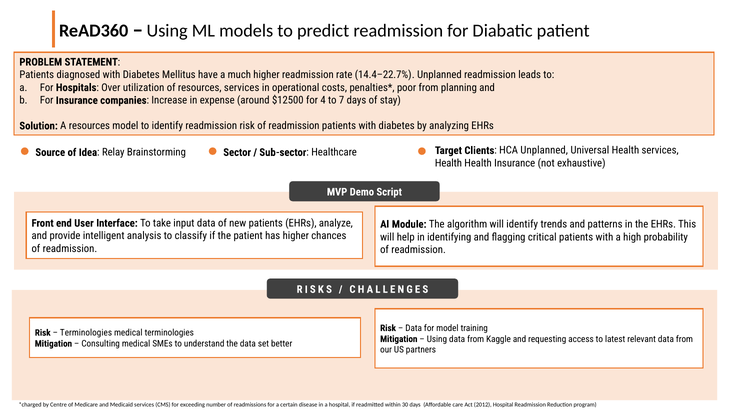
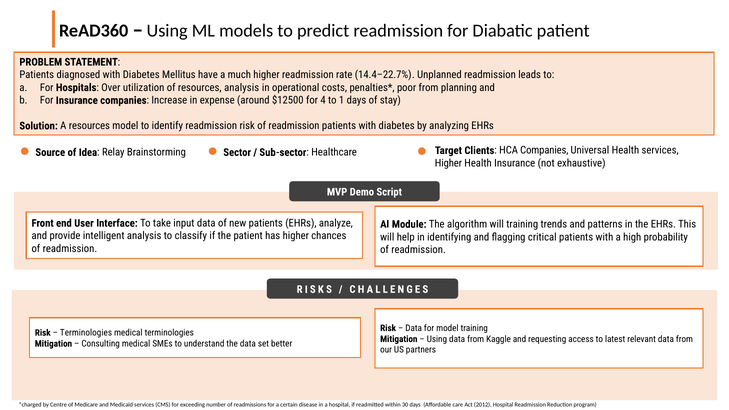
resources services: services -> analysis
7: 7 -> 1
HCA Unplanned: Unplanned -> Companies
Health at (448, 163): Health -> Higher
will identify: identify -> training
